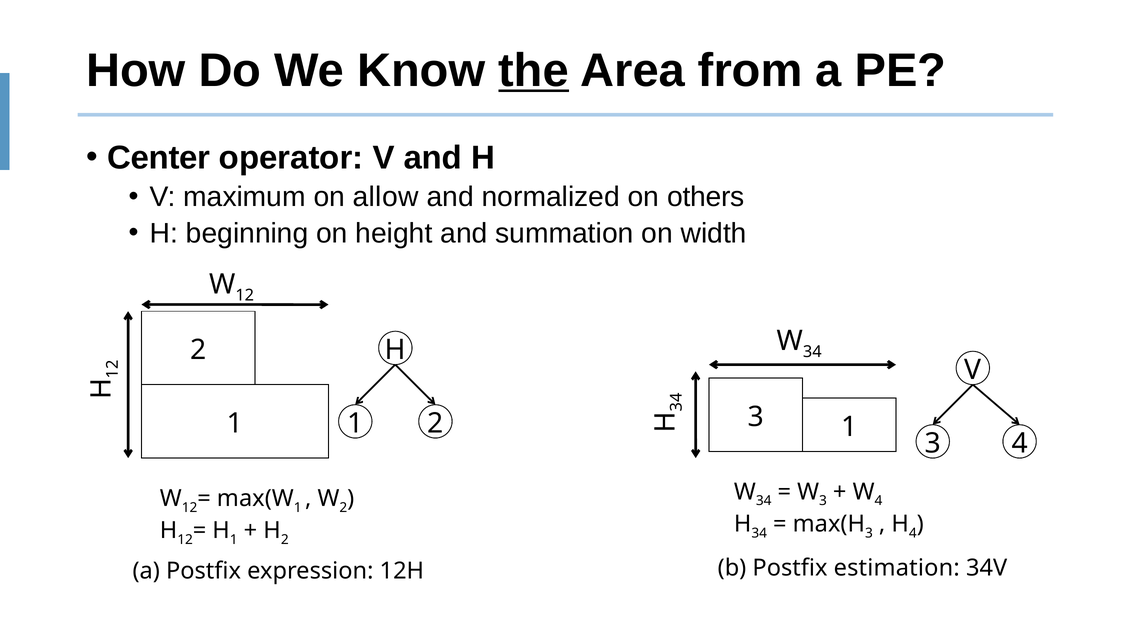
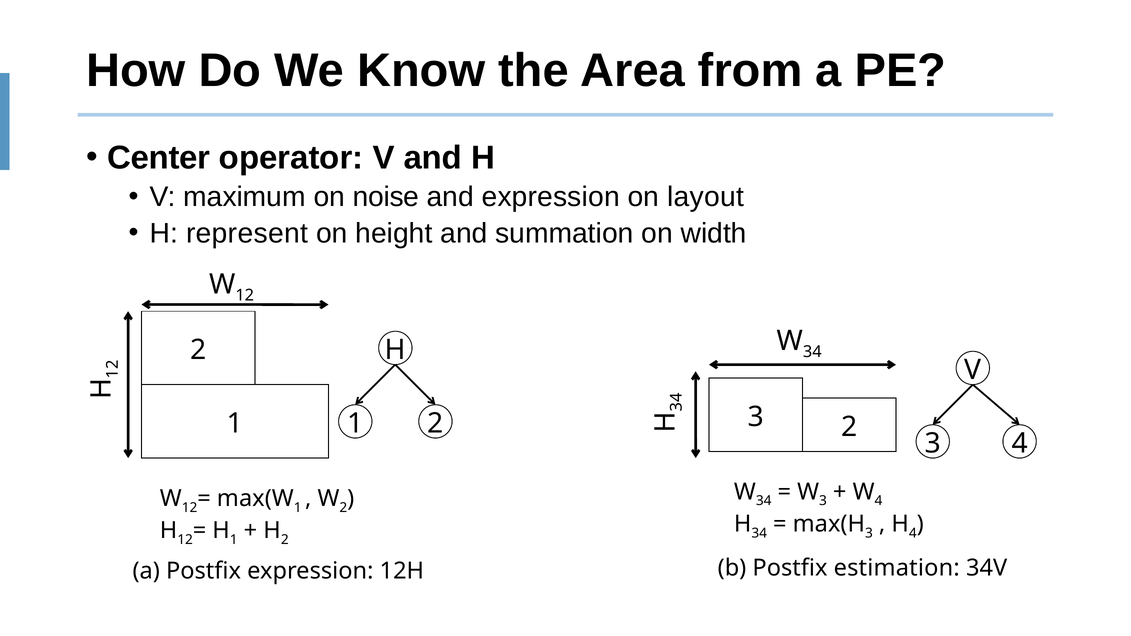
the underline: present -> none
allow: allow -> noise
and normalized: normalized -> expression
others: others -> layout
beginning: beginning -> represent
3 1: 1 -> 2
